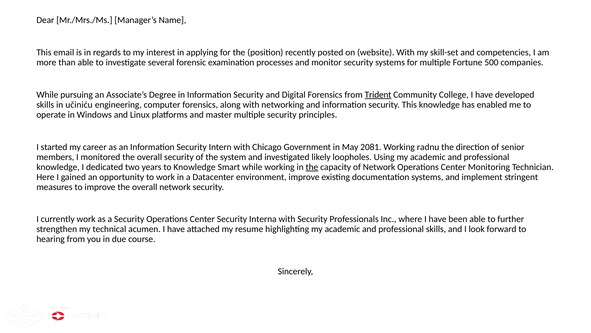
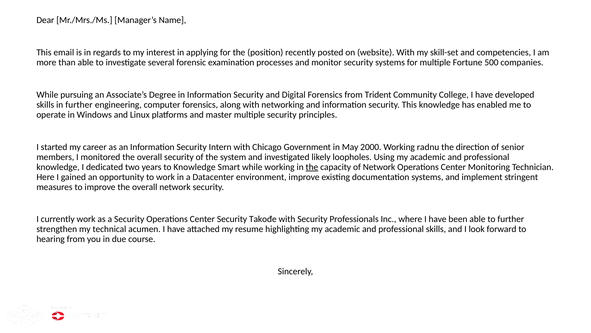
Trident underline: present -> none
in učiniću: učiniću -> further
2081: 2081 -> 2000
Interna: Interna -> Takođe
